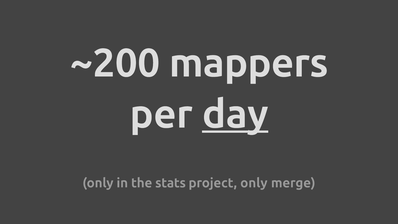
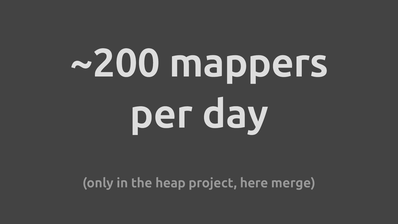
day underline: present -> none
stats: stats -> heap
project only: only -> here
